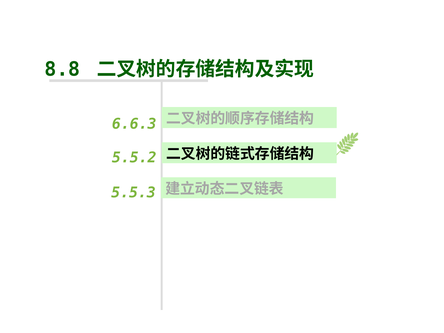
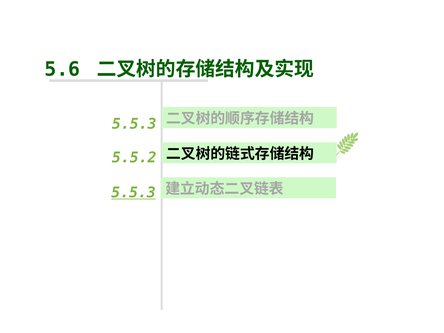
8.8: 8.8 -> 5.6
6.6.3 at (134, 124): 6.6.3 -> 5.5.3
5.5.3 at (133, 193) underline: none -> present
